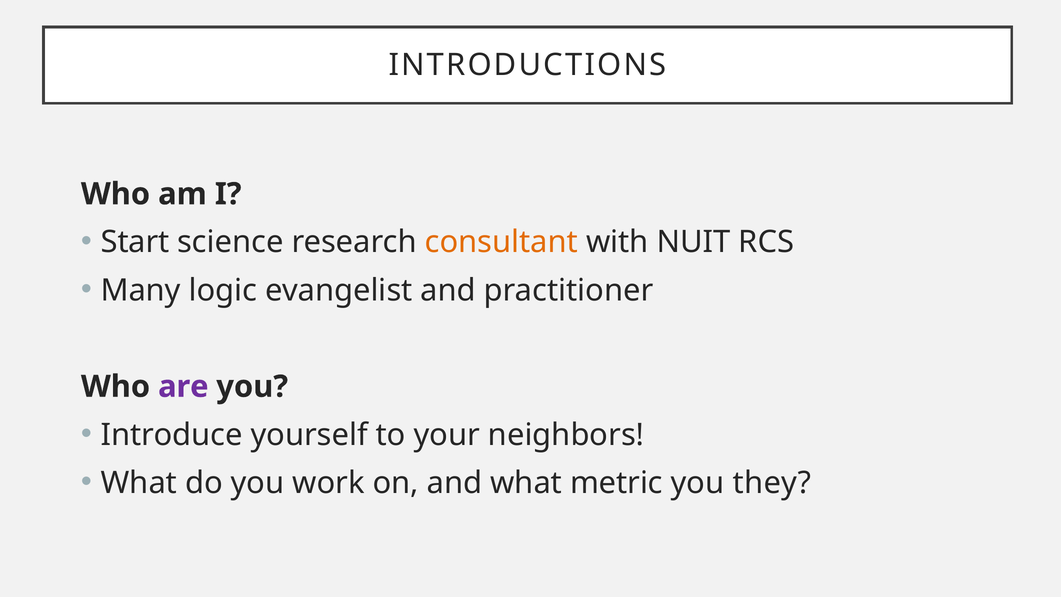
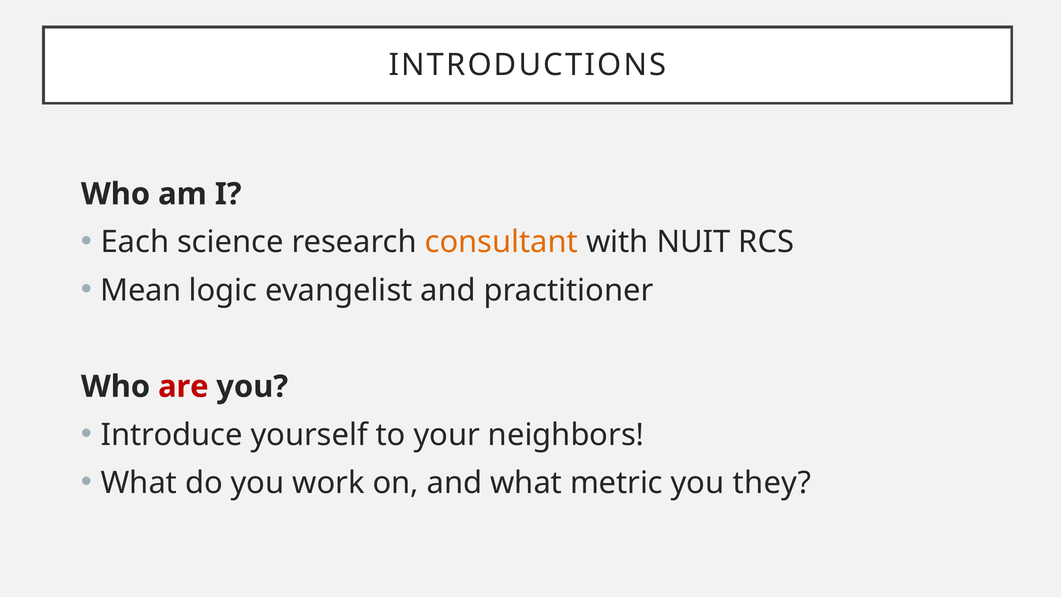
Start: Start -> Each
Many: Many -> Mean
are colour: purple -> red
